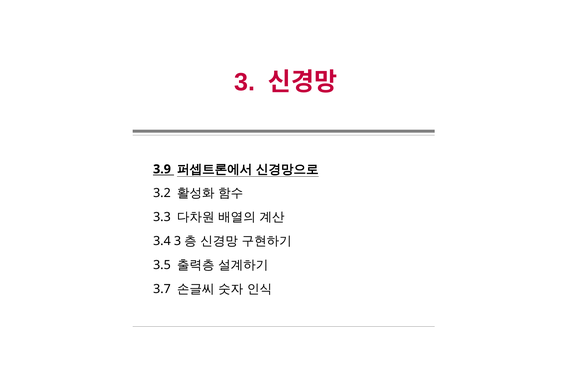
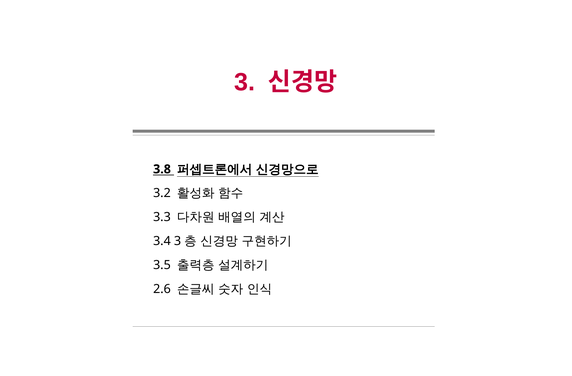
3.9: 3.9 -> 3.8
3.7: 3.7 -> 2.6
